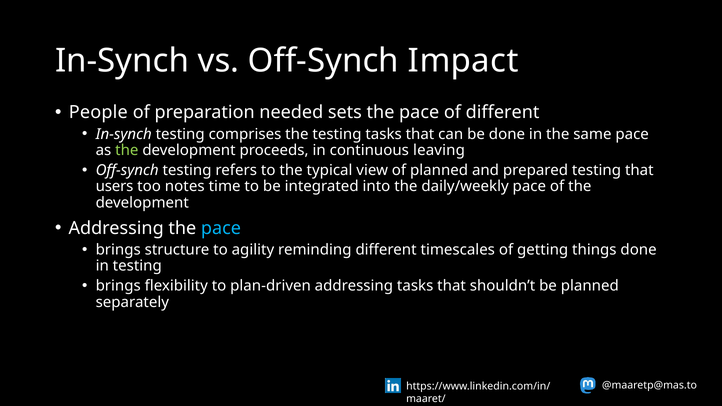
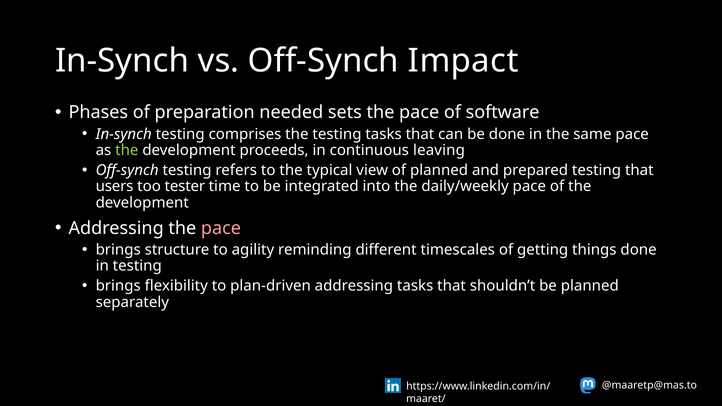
People: People -> Phases
of different: different -> software
notes: notes -> tester
pace at (221, 228) colour: light blue -> pink
